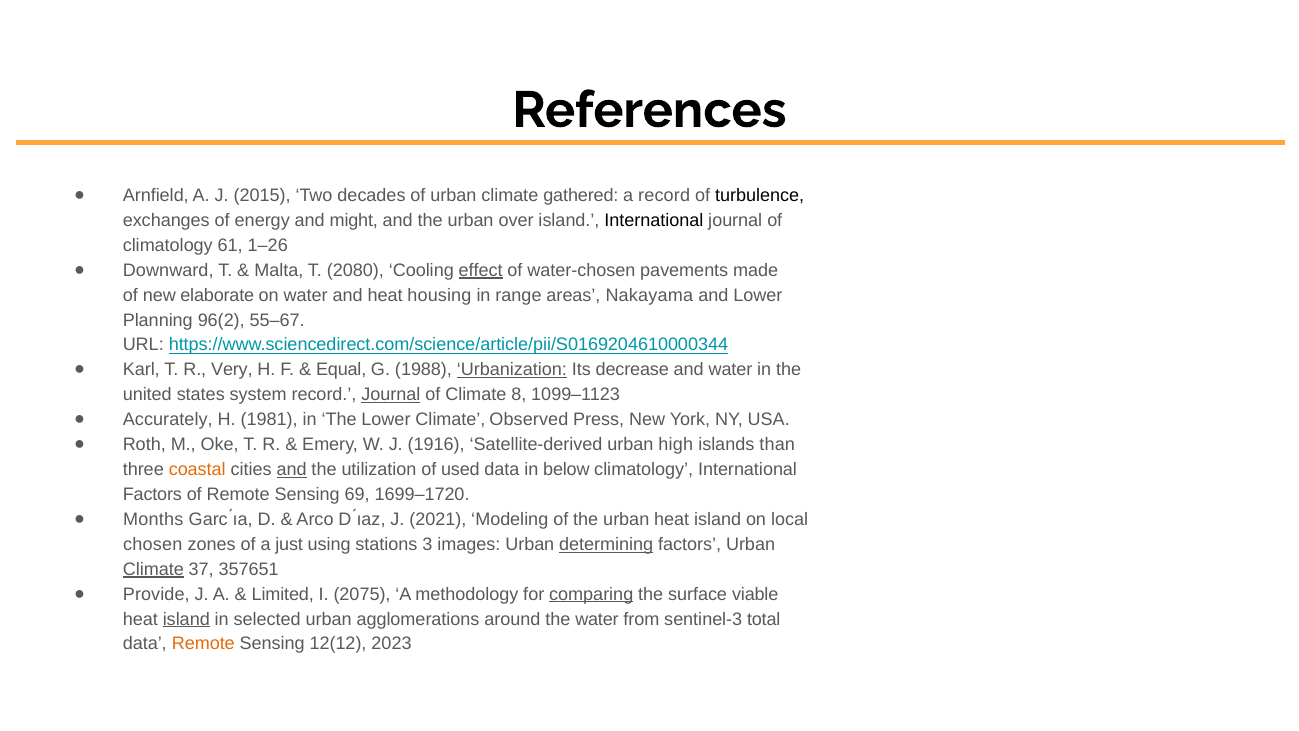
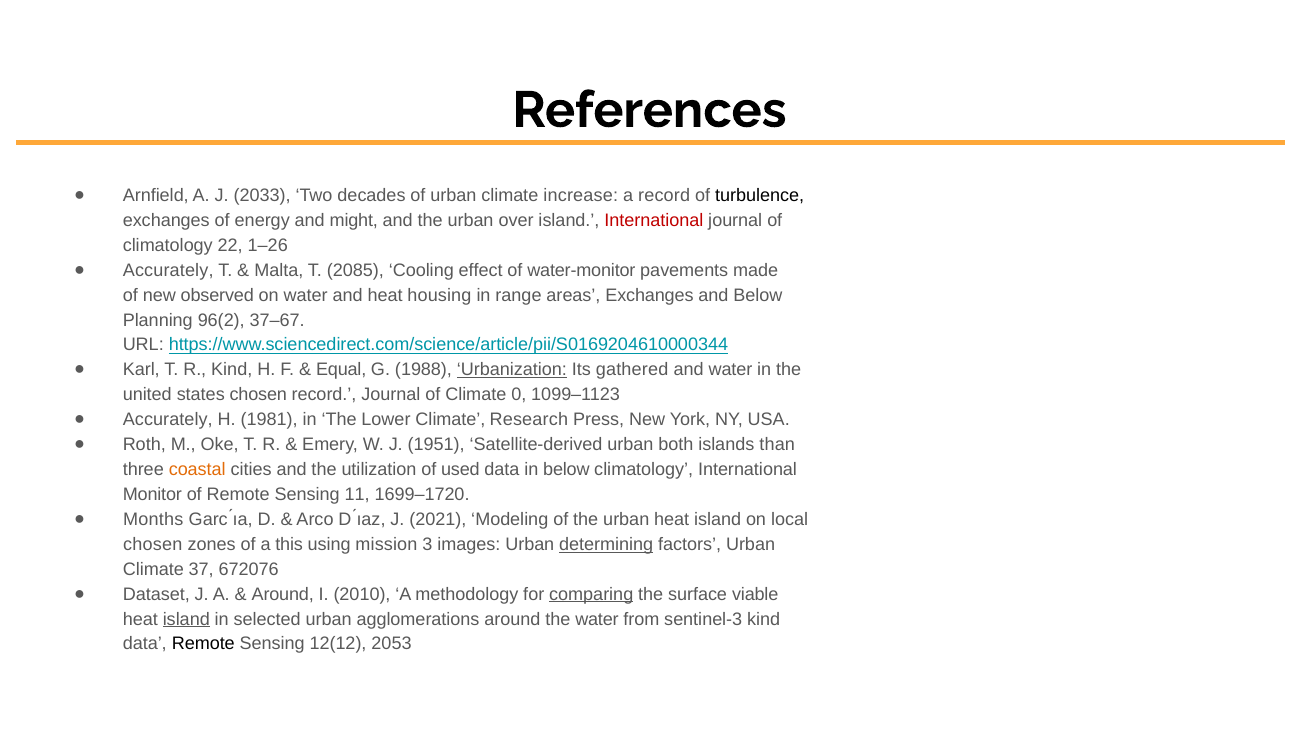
2015: 2015 -> 2033
gathered: gathered -> increase
International at (654, 220) colour: black -> red
61: 61 -> 22
Downward at (168, 270): Downward -> Accurately
2080: 2080 -> 2085
effect underline: present -> none
water-chosen: water-chosen -> water-monitor
elaborate: elaborate -> observed
areas Nakayama: Nakayama -> Exchanges
and Lower: Lower -> Below
55–67: 55–67 -> 37–67
R Very: Very -> Kind
decrease: decrease -> gathered
states system: system -> chosen
Journal at (391, 395) underline: present -> none
8: 8 -> 0
Observed: Observed -> Research
1916: 1916 -> 1951
high: high -> both
and at (292, 469) underline: present -> none
Factors at (152, 494): Factors -> Monitor
69: 69 -> 11
just: just -> this
stations: stations -> mission
Climate at (153, 569) underline: present -> none
357651: 357651 -> 672076
Provide: Provide -> Dataset
Limited at (283, 594): Limited -> Around
2075: 2075 -> 2010
sentinel-3 total: total -> kind
Remote at (203, 644) colour: orange -> black
2023: 2023 -> 2053
